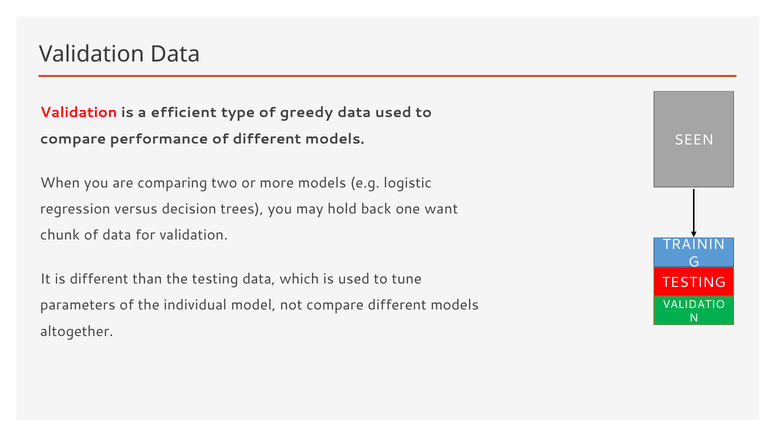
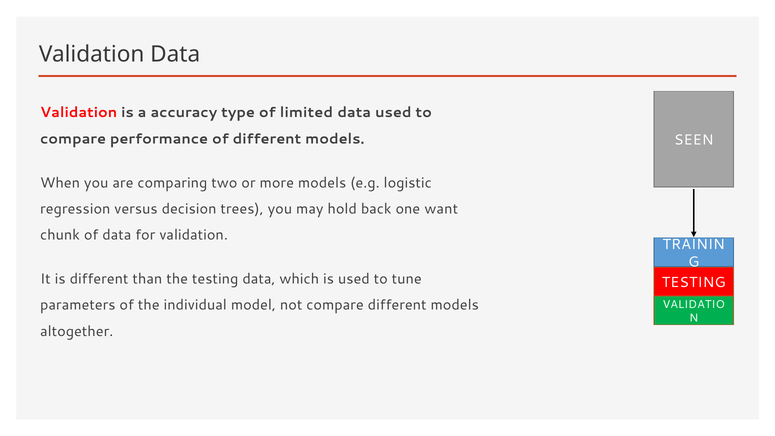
efficient: efficient -> accuracy
greedy: greedy -> limited
